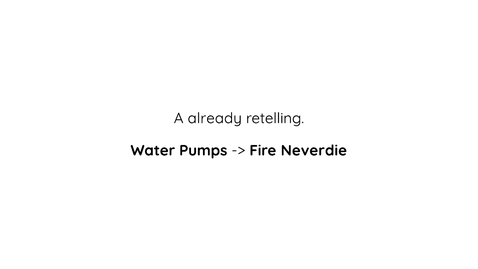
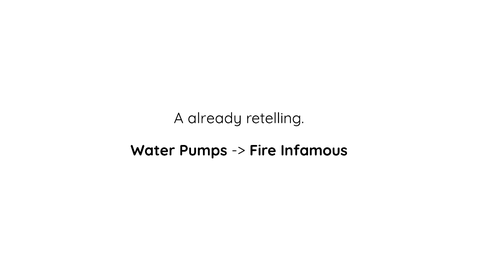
Neverdie: Neverdie -> Infamous
